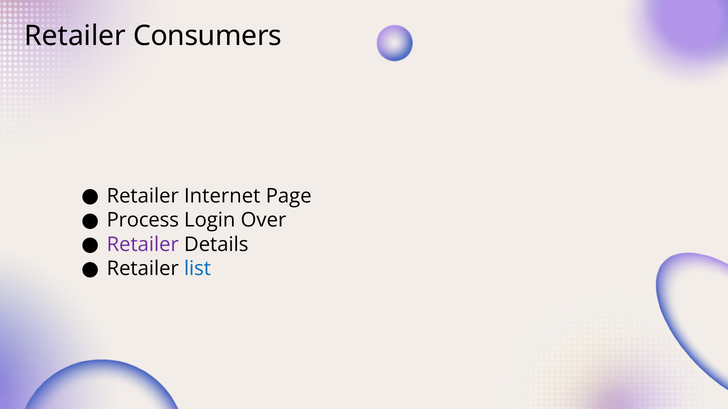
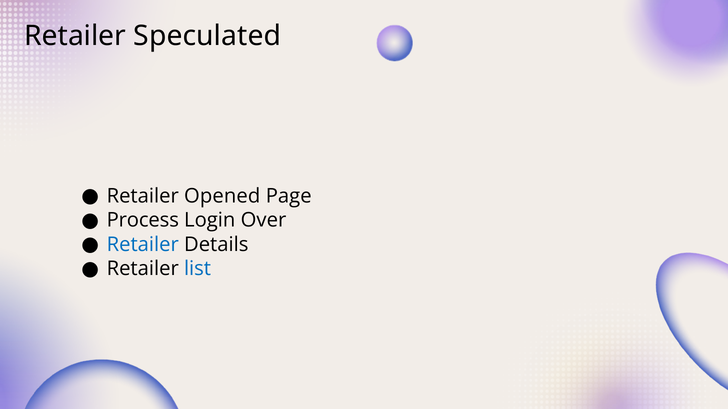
Consumers: Consumers -> Speculated
Internet: Internet -> Opened
Retailer at (143, 245) colour: purple -> blue
